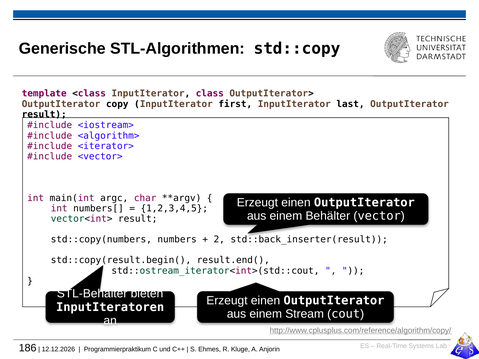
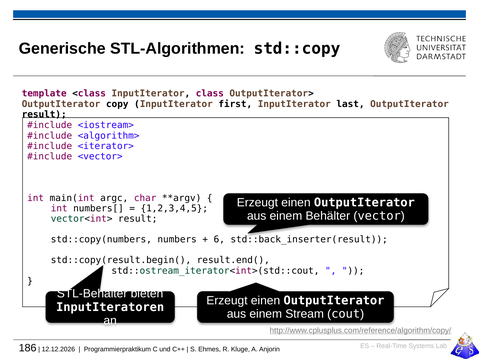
2: 2 -> 6
